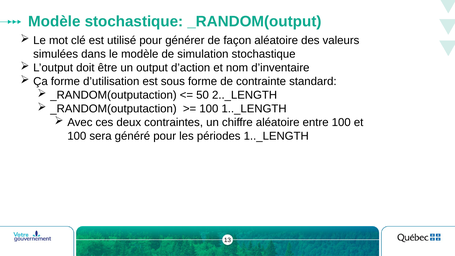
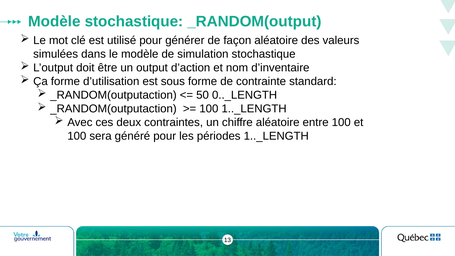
2.._LENGTH: 2.._LENGTH -> 0.._LENGTH
